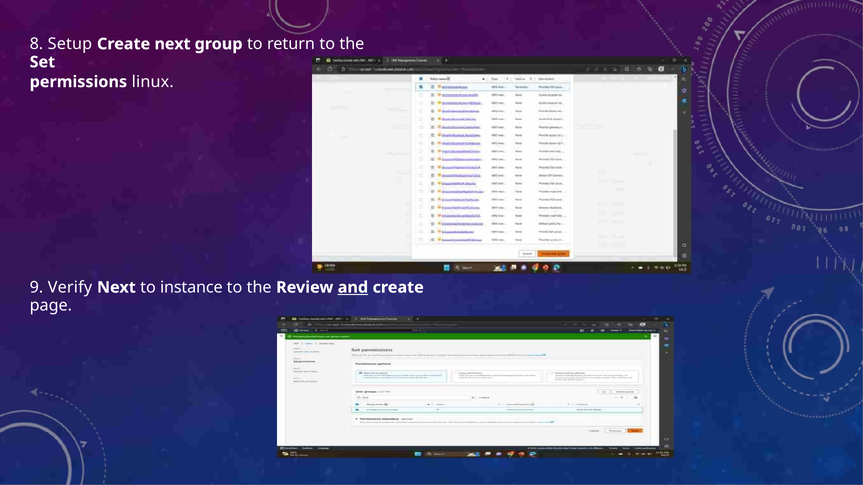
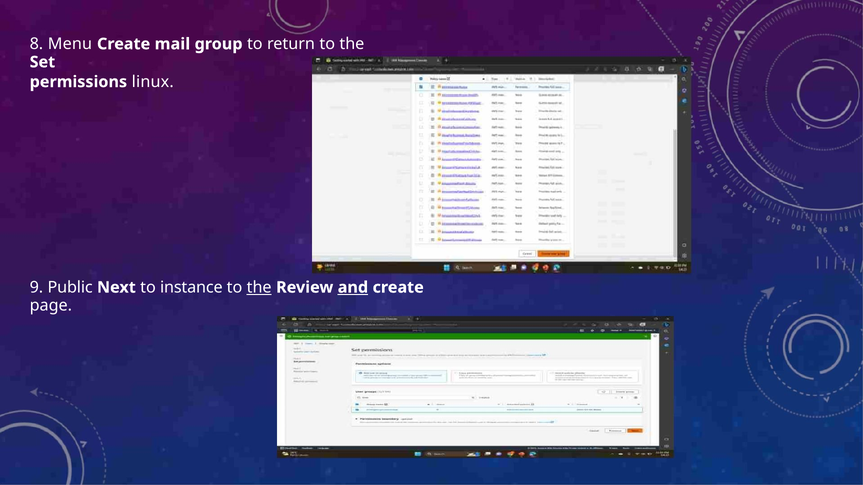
Setup: Setup -> Menu
Create next: next -> mail
Verify: Verify -> Public
the at (259, 288) underline: none -> present
